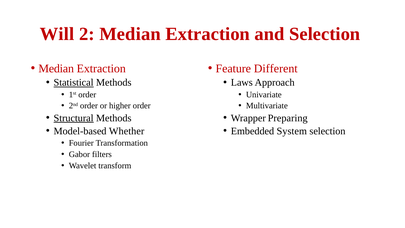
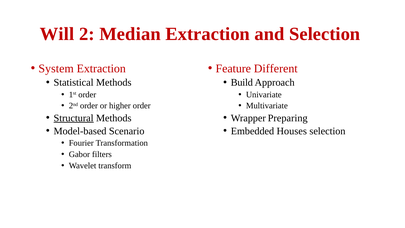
Median at (56, 68): Median -> System
Statistical underline: present -> none
Laws: Laws -> Build
Whether: Whether -> Scenario
System: System -> Houses
